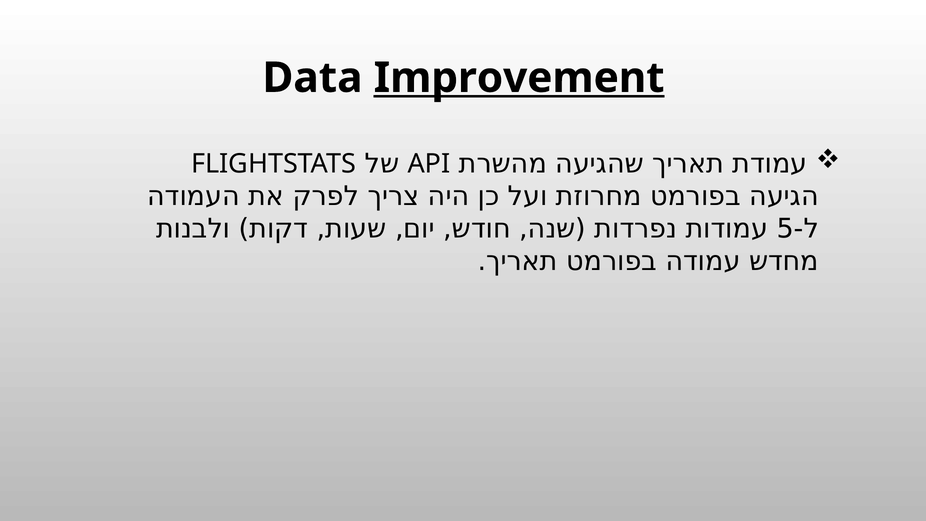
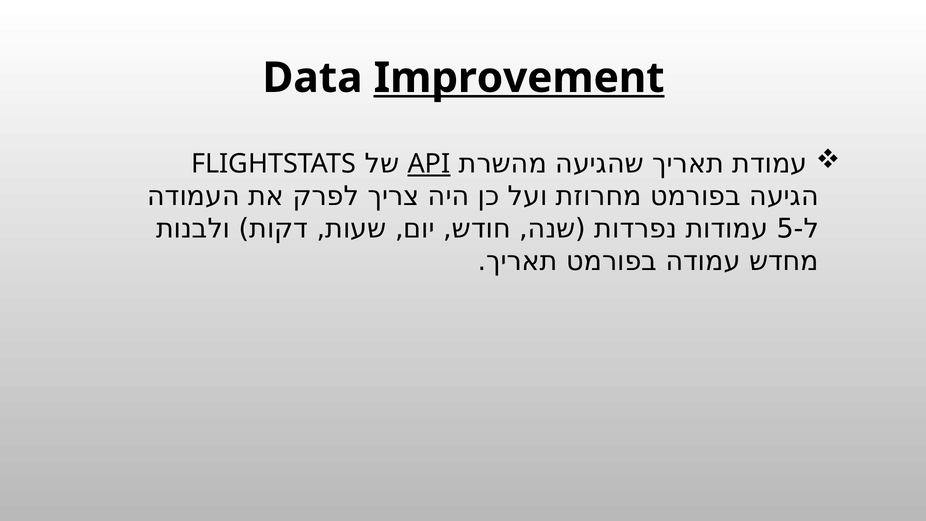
API underline: none -> present
